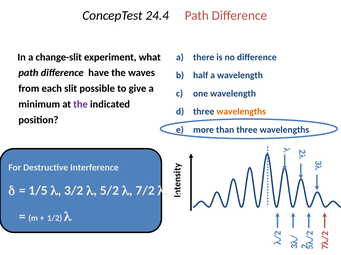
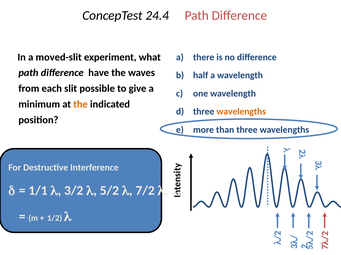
change-slit: change-slit -> moved-slit
the at (81, 105) colour: purple -> orange
1/5: 1/5 -> 1/1
